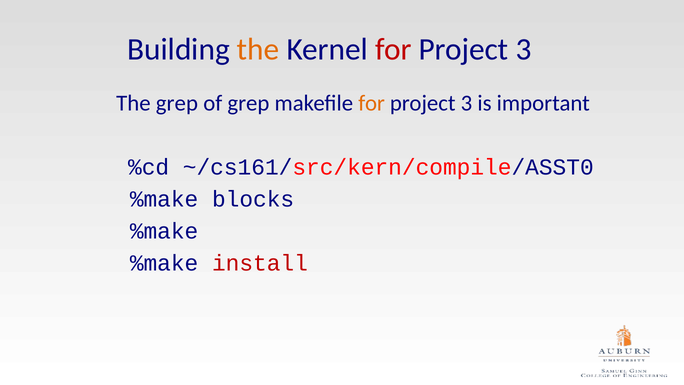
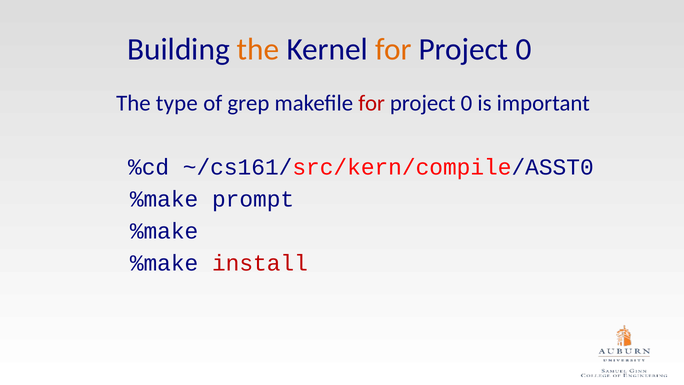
for at (393, 49) colour: red -> orange
3 at (523, 49): 3 -> 0
The grep: grep -> type
for at (372, 103) colour: orange -> red
3 at (466, 103): 3 -> 0
blocks: blocks -> prompt
